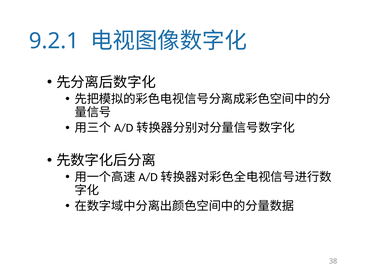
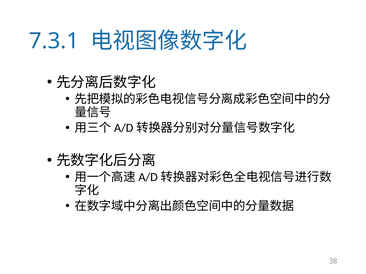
9.2.1: 9.2.1 -> 7.3.1
